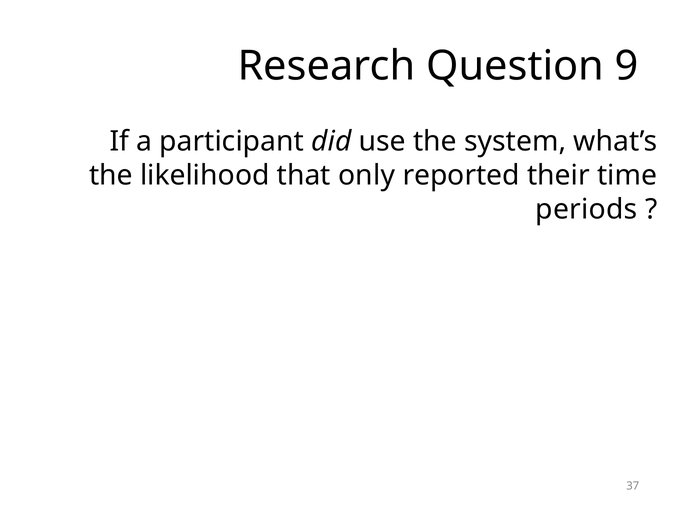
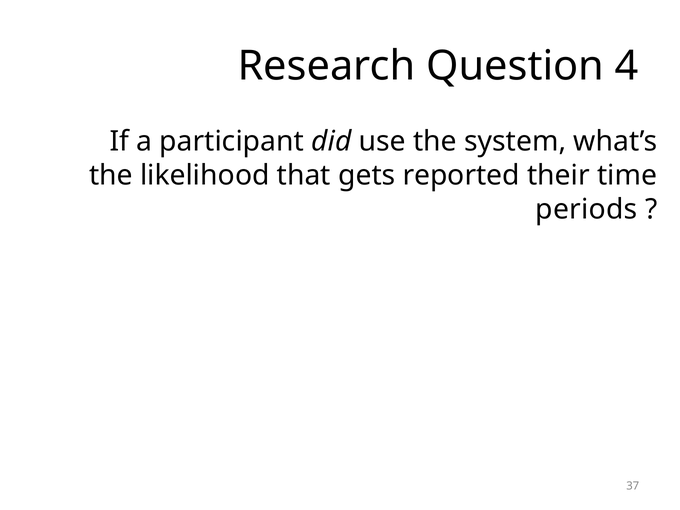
9: 9 -> 4
only: only -> gets
